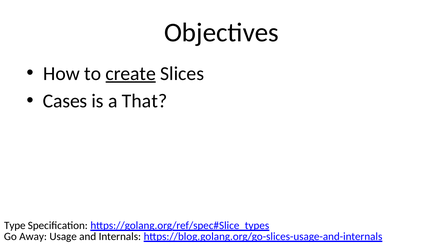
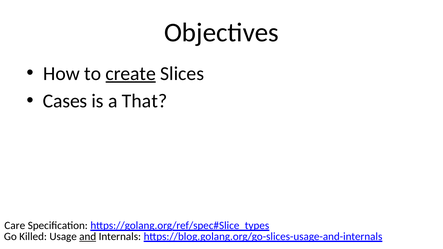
Type: Type -> Care
Away: Away -> Killed
and underline: none -> present
